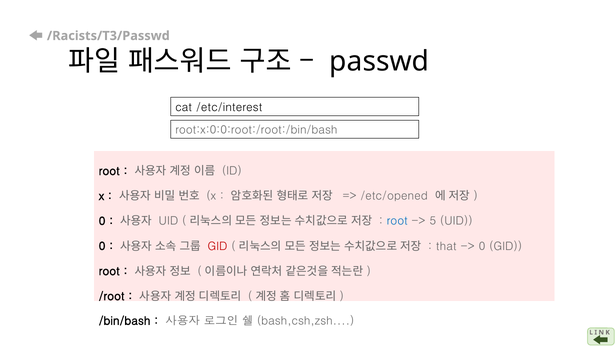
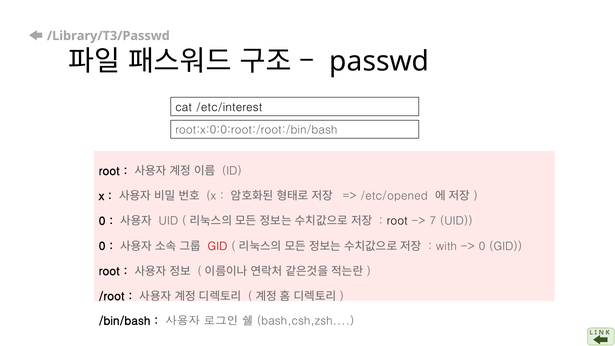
/Racists/T3/Passwd: /Racists/T3/Passwd -> /Library/T3/Passwd
root at (397, 221) colour: blue -> black
5: 5 -> 7
that: that -> with
